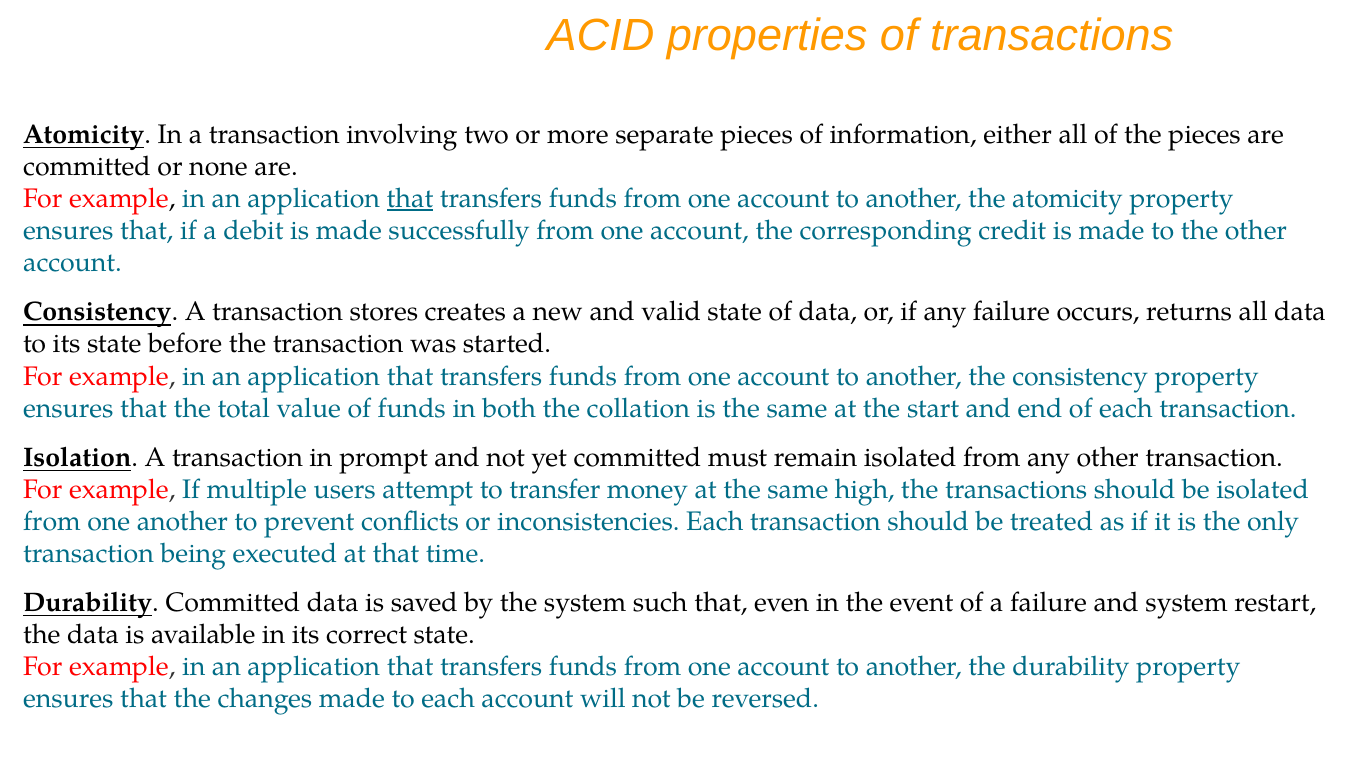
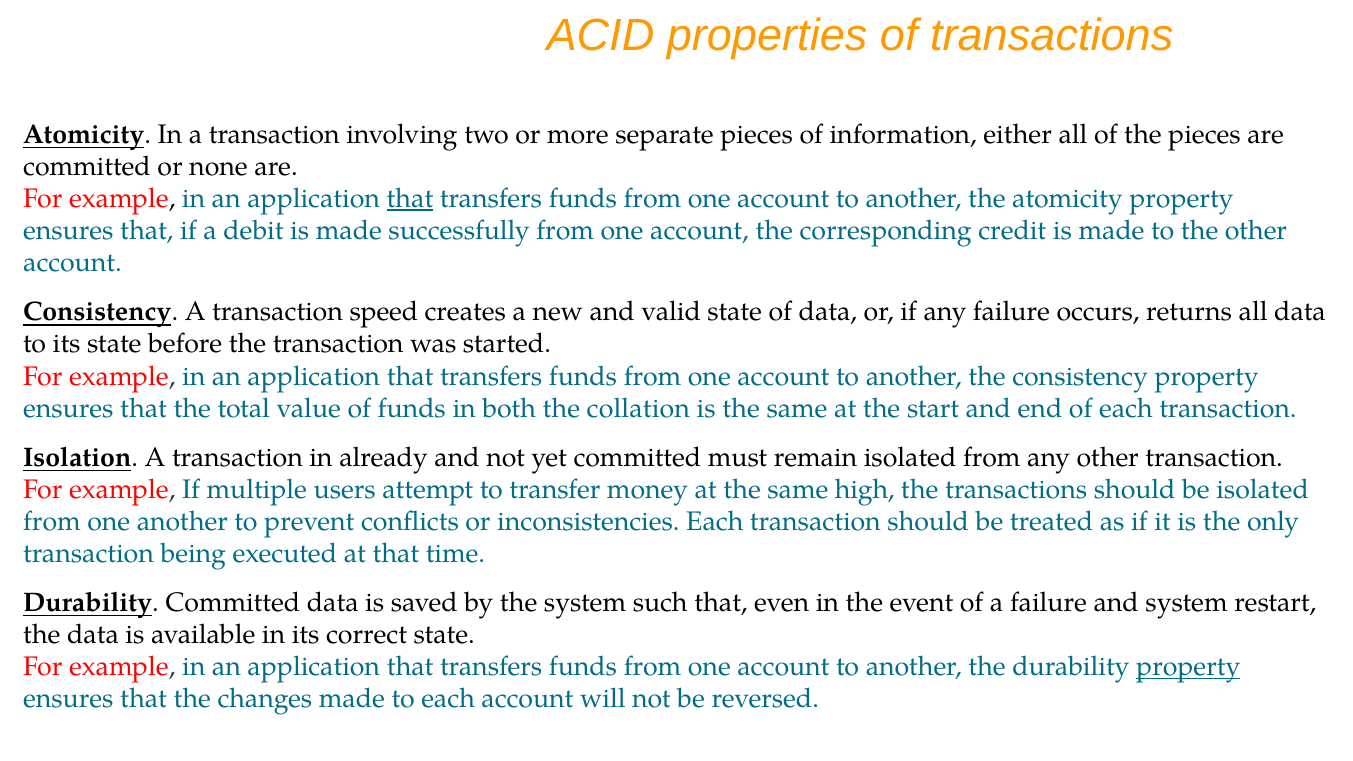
stores: stores -> speed
prompt: prompt -> already
property at (1188, 667) underline: none -> present
